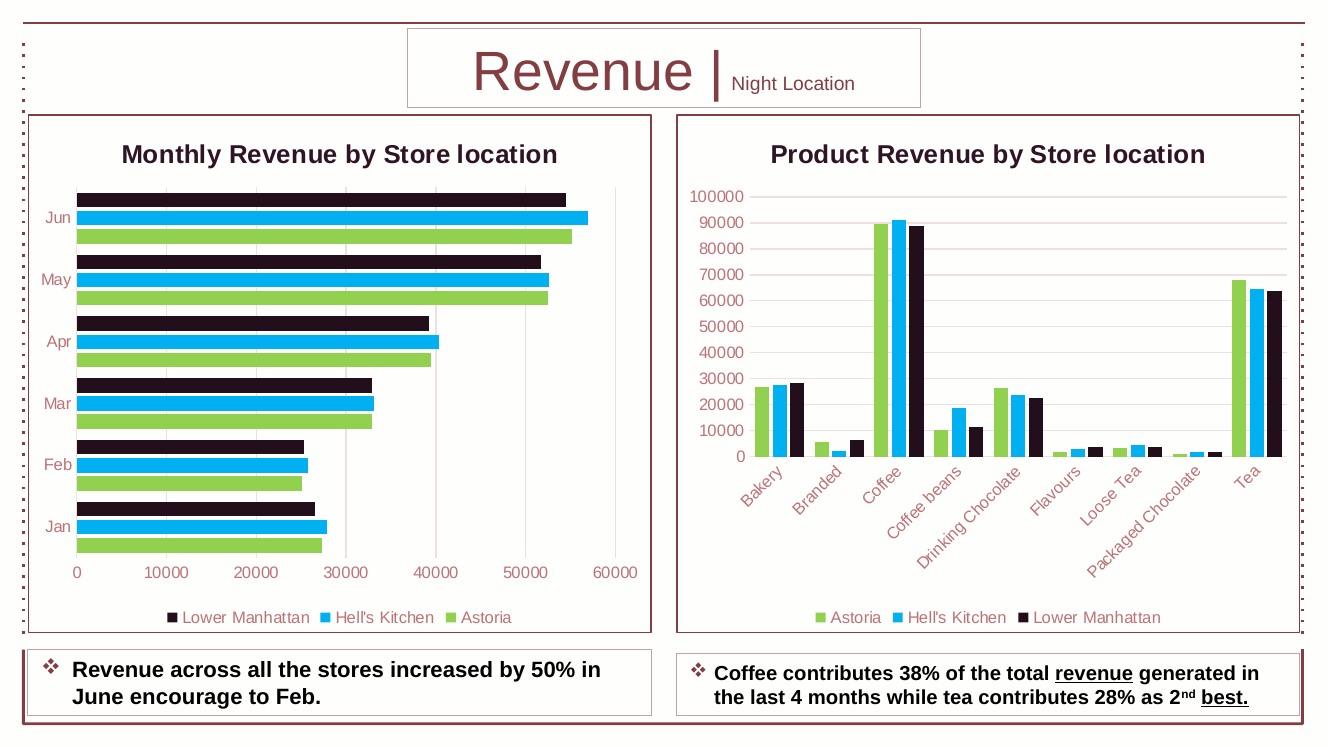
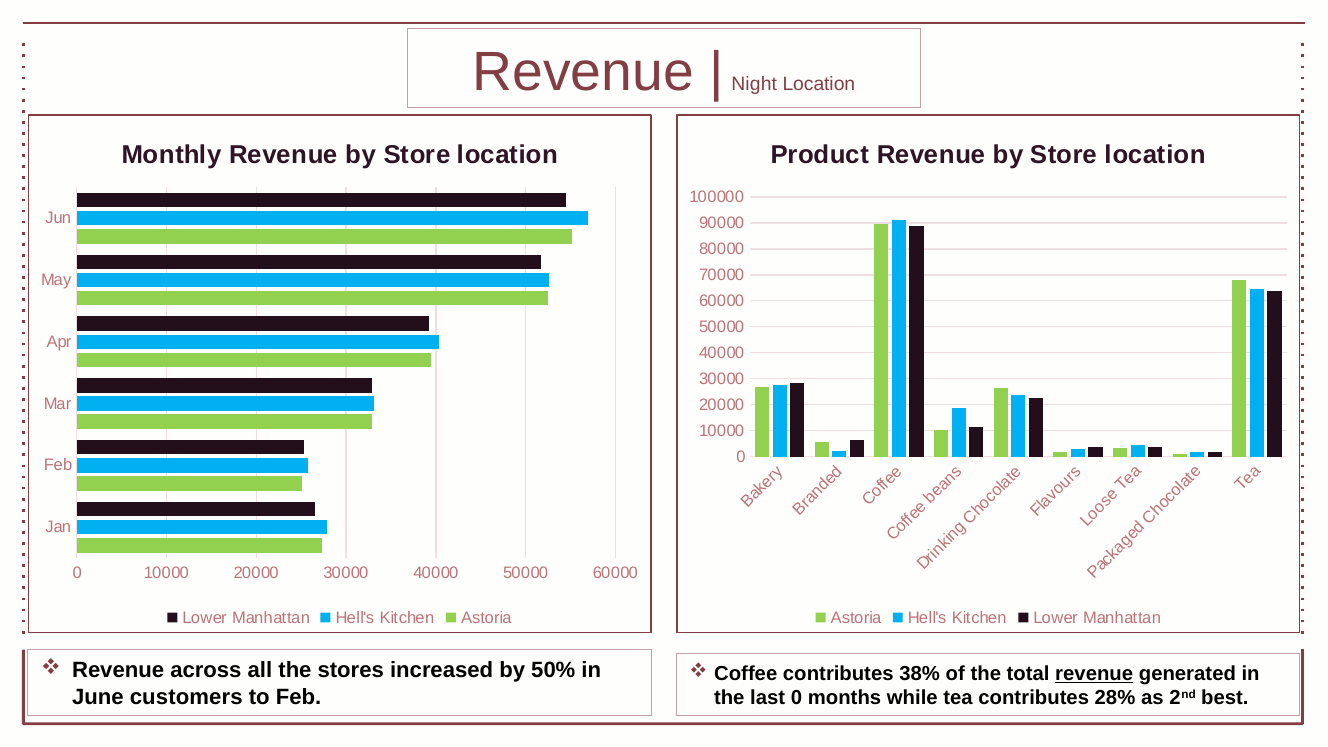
encourage: encourage -> customers
last 4: 4 -> 0
best underline: present -> none
